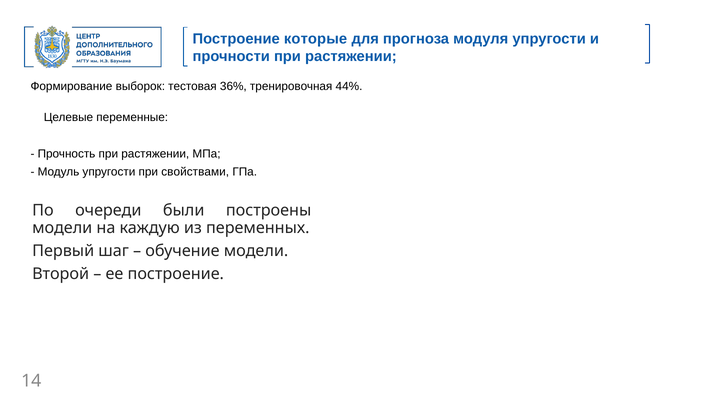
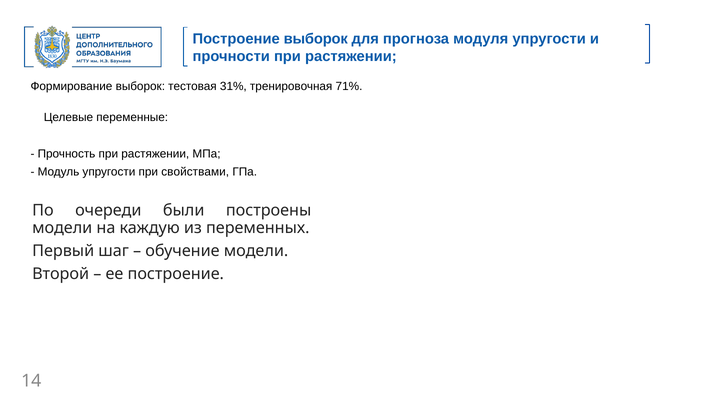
Построение которые: которые -> выборок
36%: 36% -> 31%
44%: 44% -> 71%
